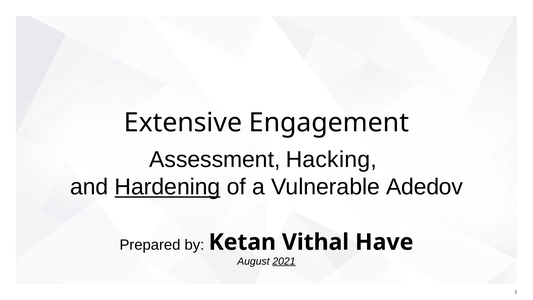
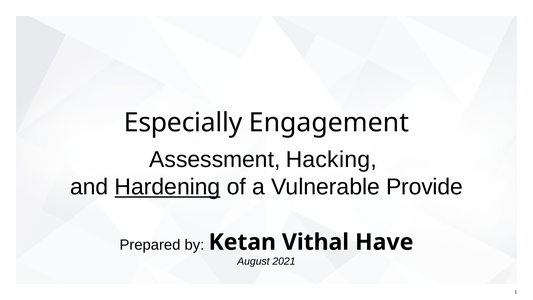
Extensive: Extensive -> Especially
Adedov: Adedov -> Provide
2021 underline: present -> none
